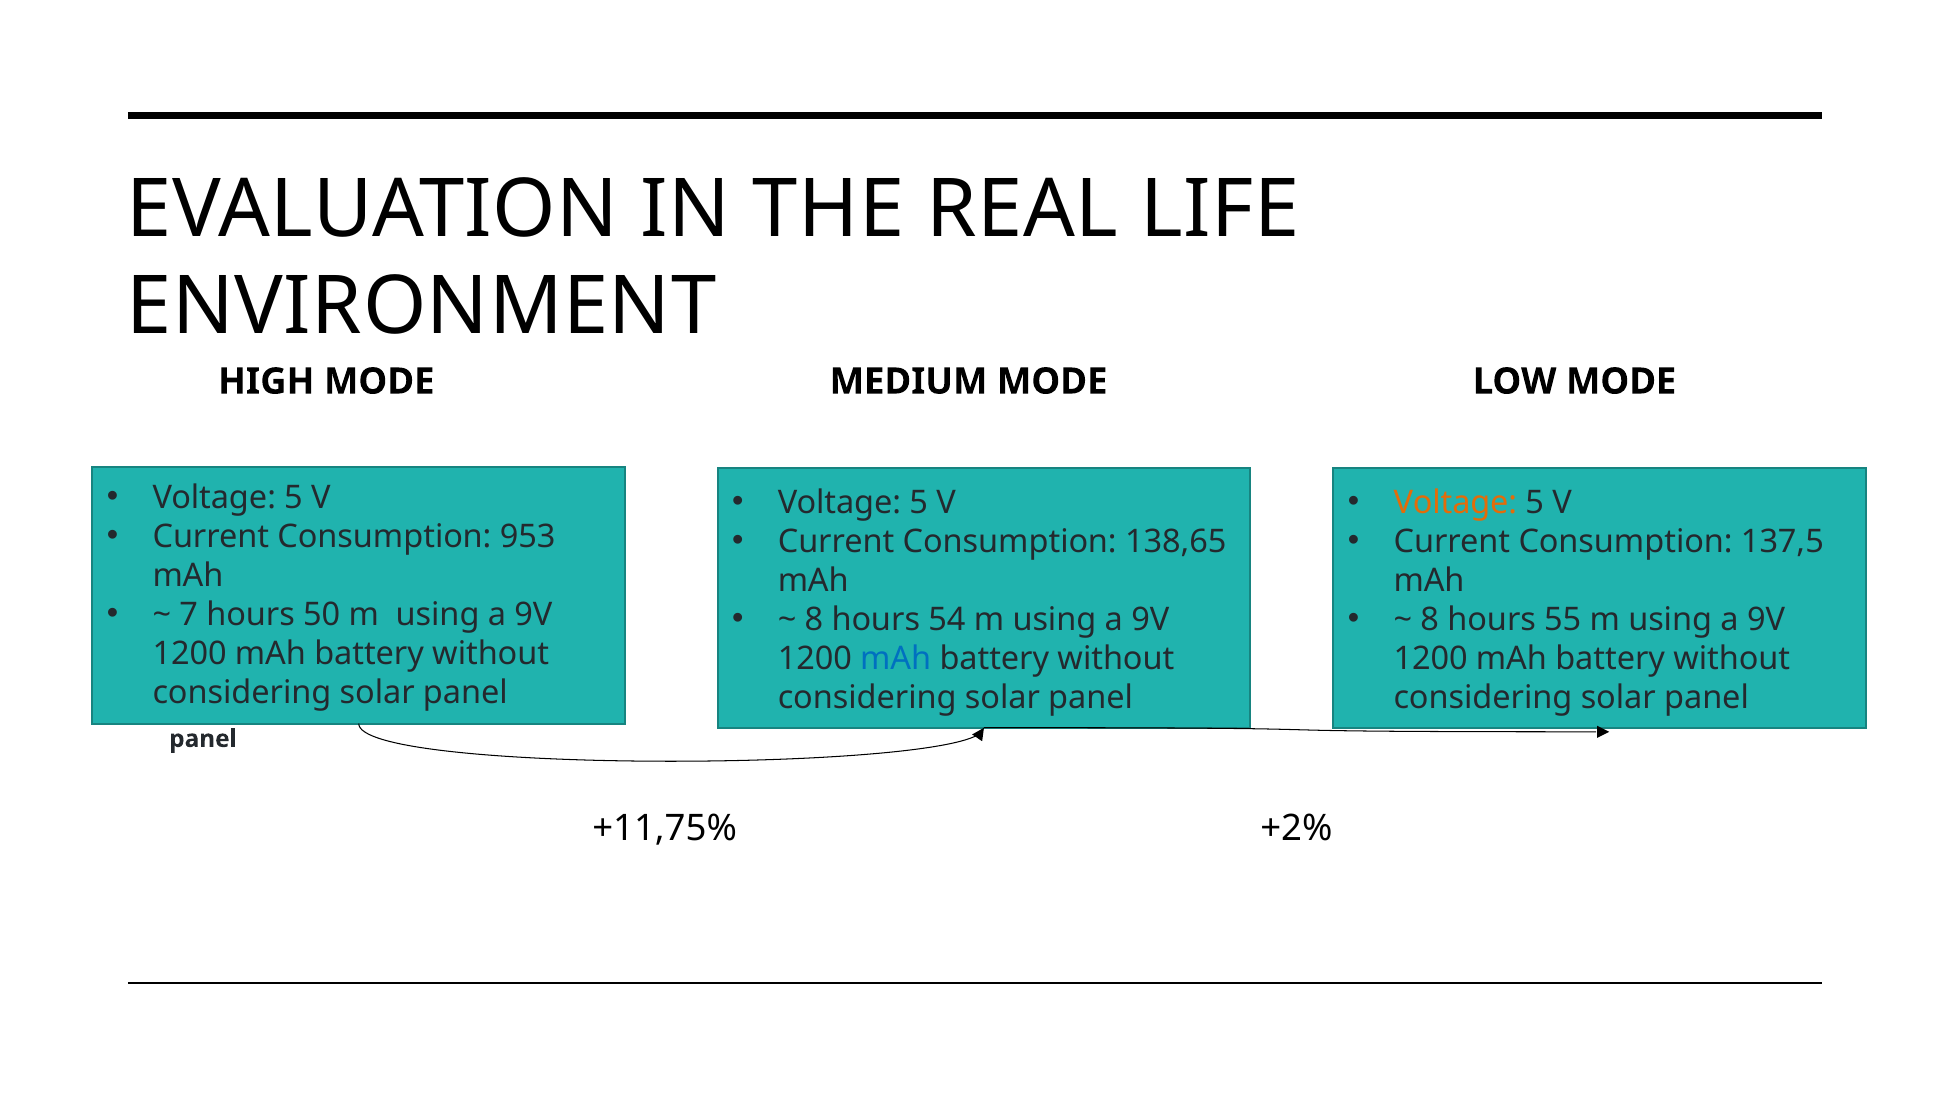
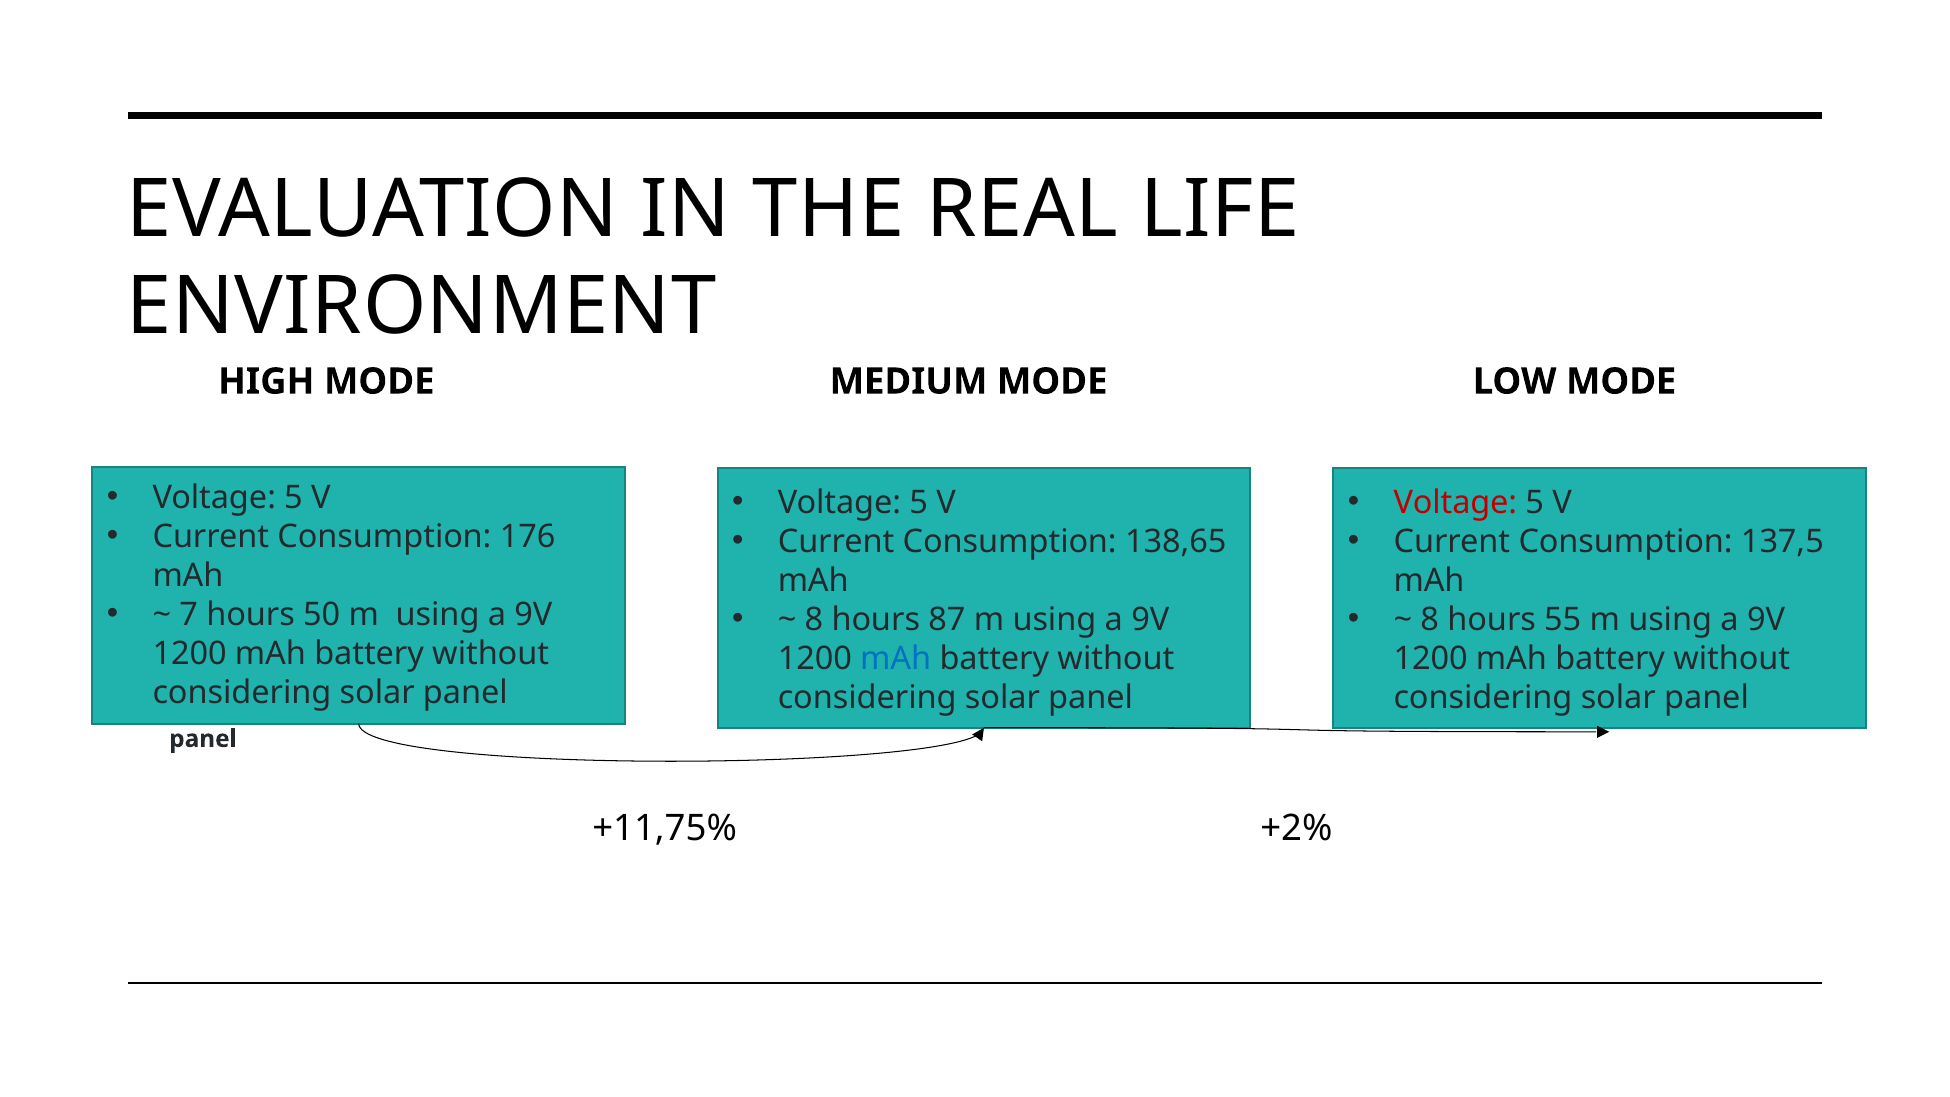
Voltage at (1455, 503) colour: orange -> red
953: 953 -> 176
54: 54 -> 87
